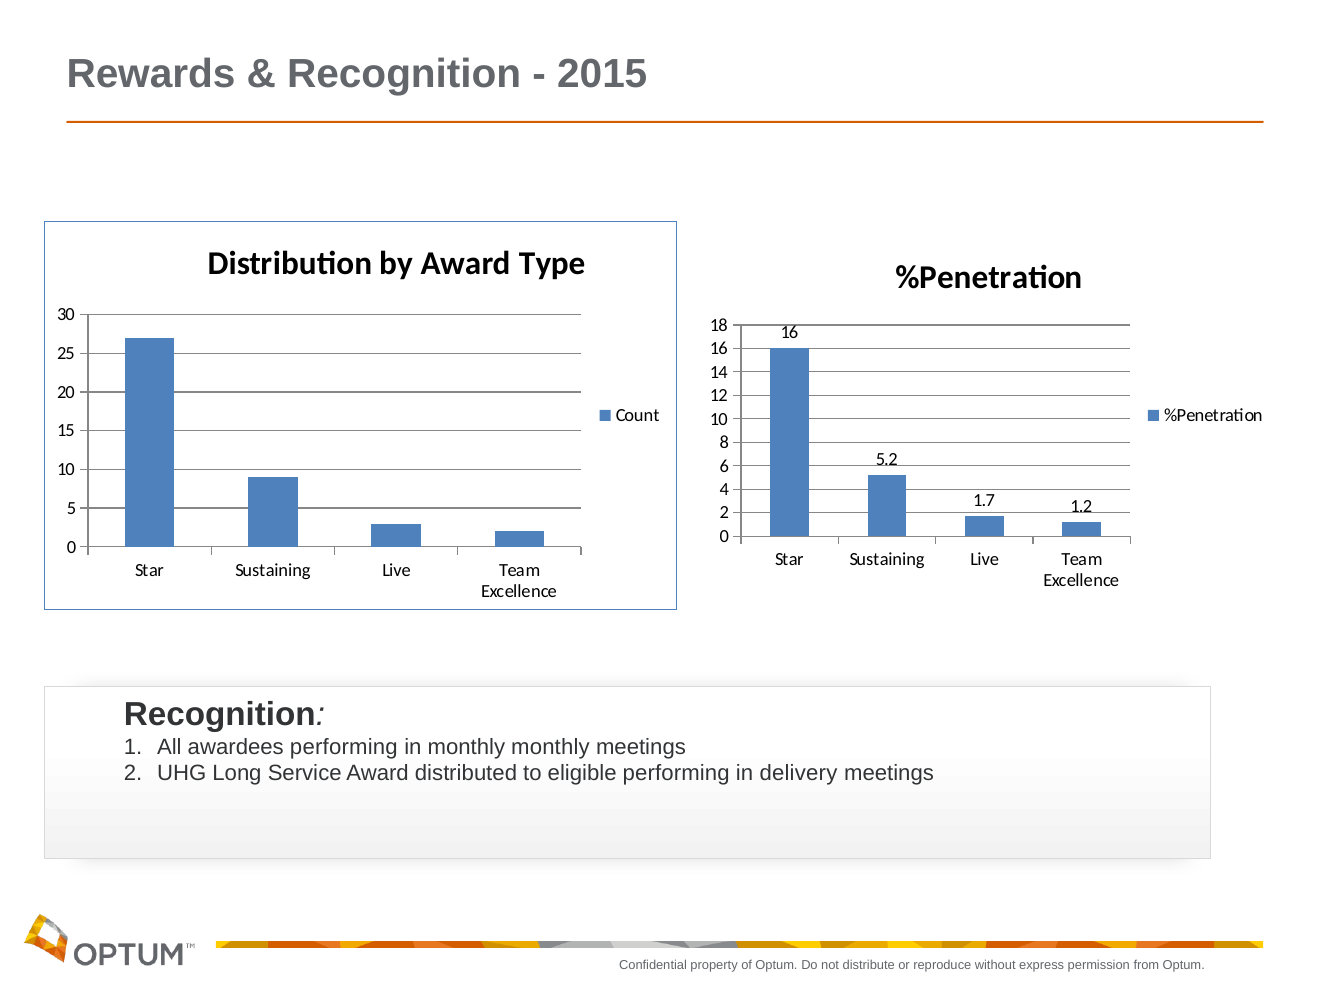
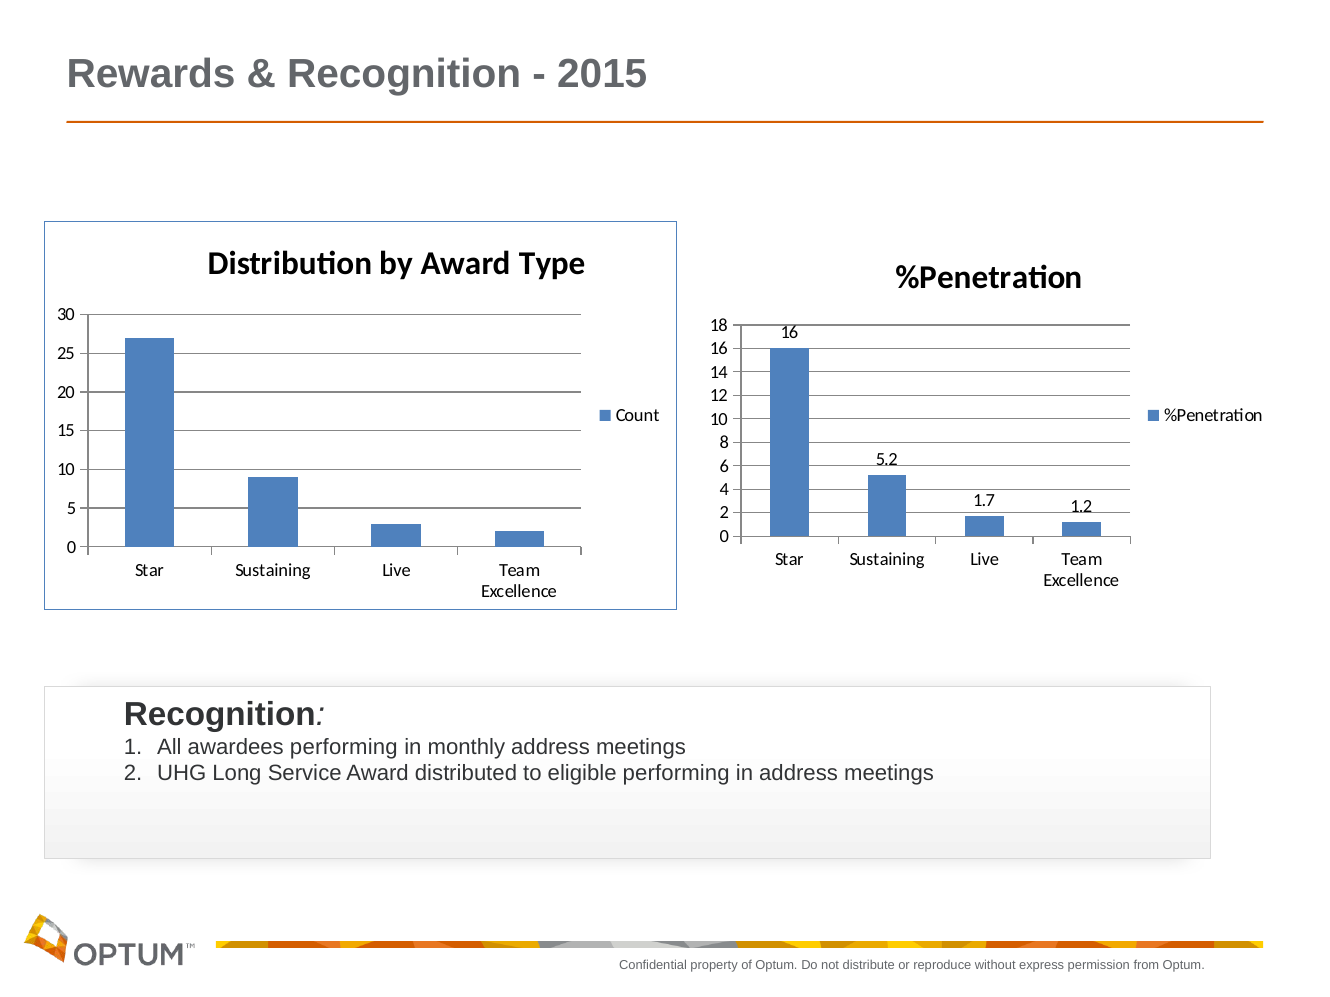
monthly monthly: monthly -> address
in delivery: delivery -> address
